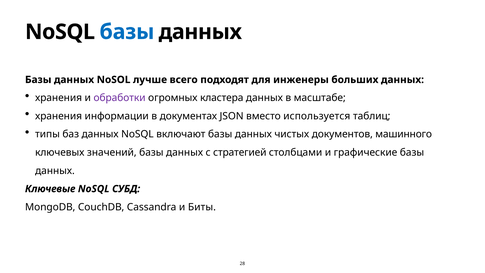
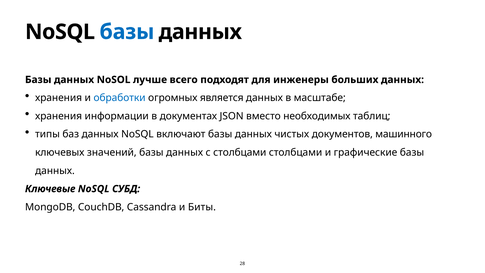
обработки colour: purple -> blue
кластера: кластера -> является
используется: используется -> необходимых
с стратегией: стратегией -> столбцами
